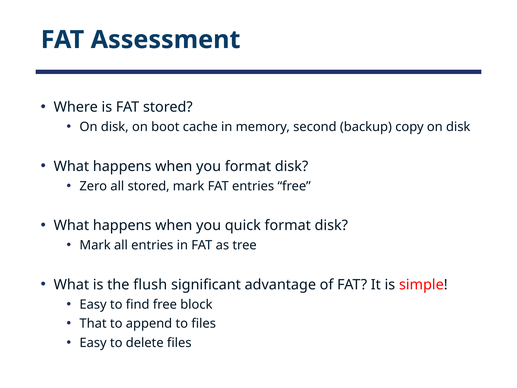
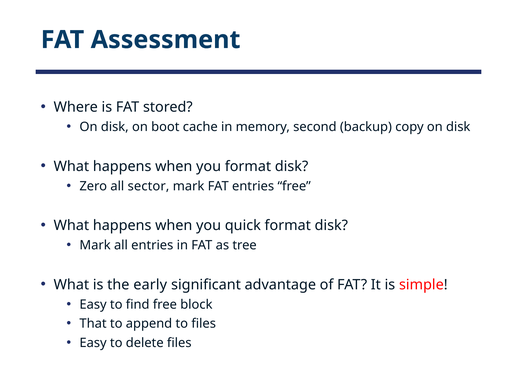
all stored: stored -> sector
flush: flush -> early
